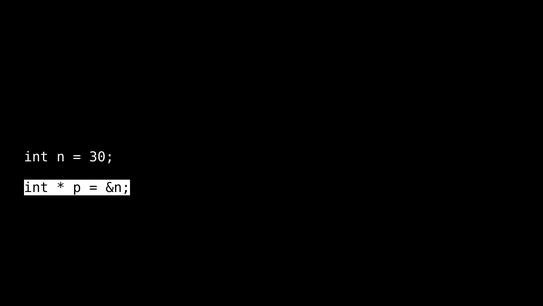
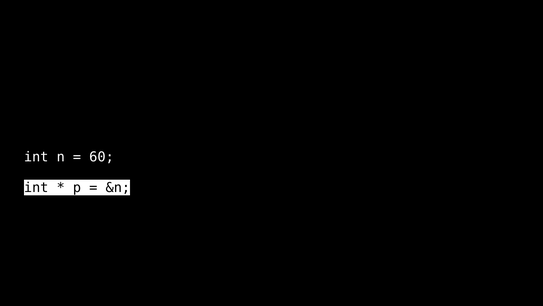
30: 30 -> 60
